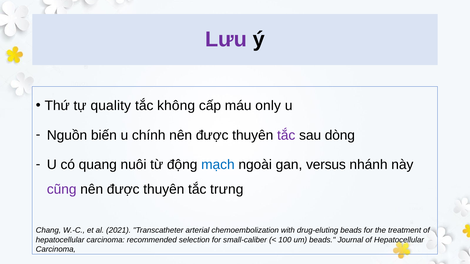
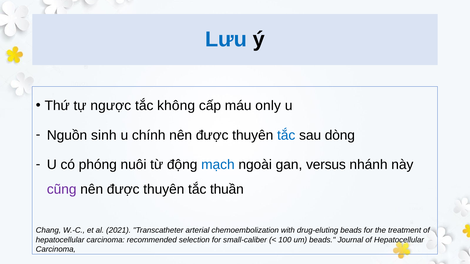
Lưu colour: purple -> blue
quality: quality -> ngược
biến: biến -> sinh
tắc at (286, 135) colour: purple -> blue
quang: quang -> phóng
trưng: trưng -> thuần
